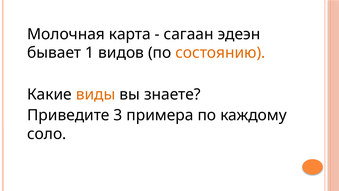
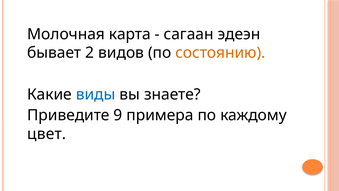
1: 1 -> 2
виды colour: orange -> blue
3: 3 -> 9
соло: соло -> цвет
